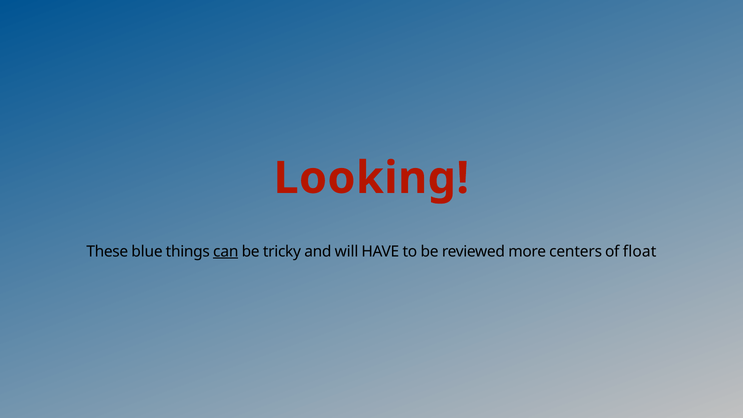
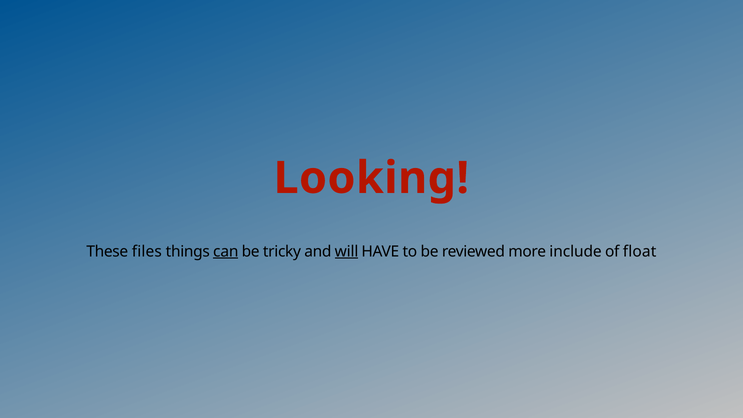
blue: blue -> files
will underline: none -> present
centers: centers -> include
